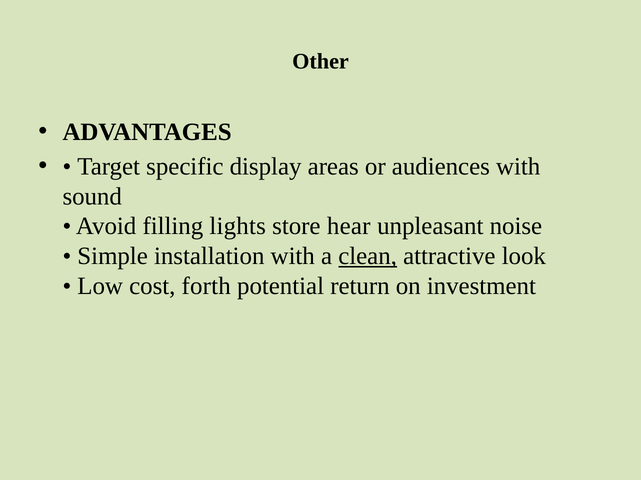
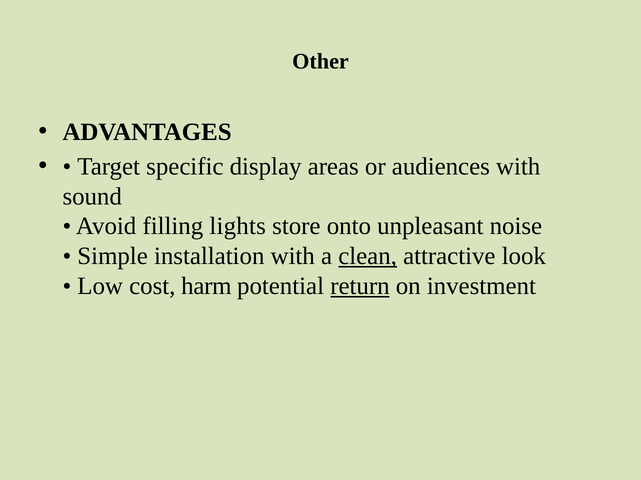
hear: hear -> onto
forth: forth -> harm
return underline: none -> present
